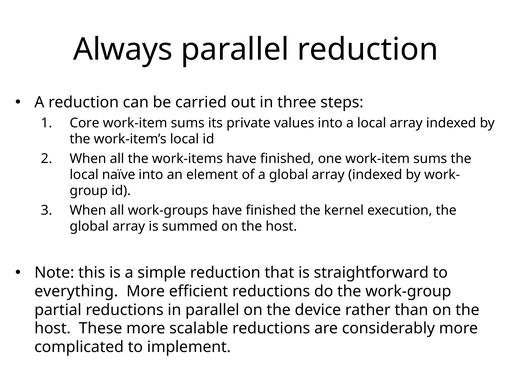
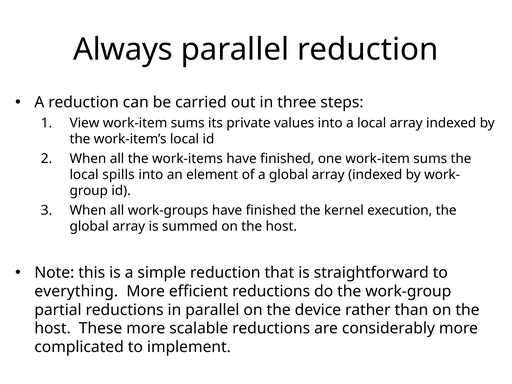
Core: Core -> View
naïve: naïve -> spills
